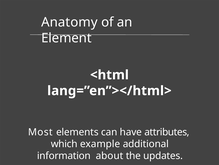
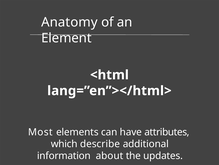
example: example -> describe
